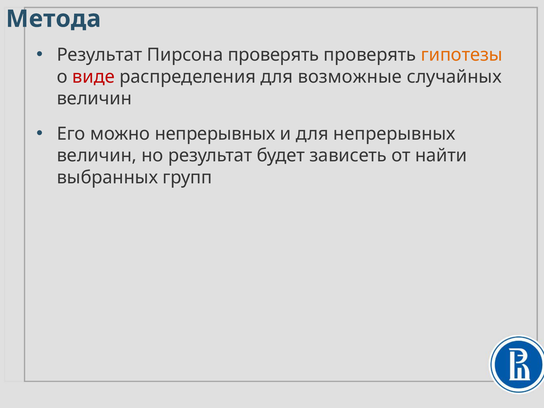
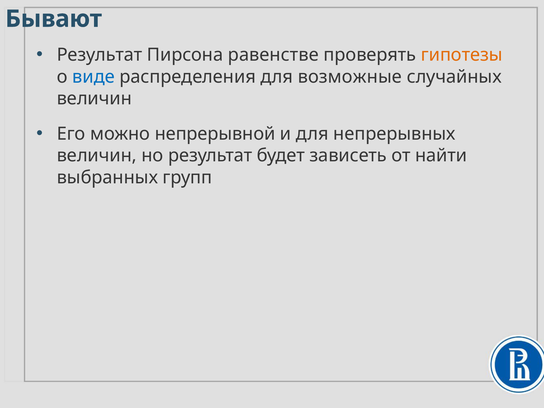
Метода: Метода -> Бывают
Пирсона проверять: проверять -> равенстве
виде colour: red -> blue
можно непрерывных: непрерывных -> непрерывной
